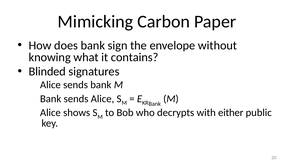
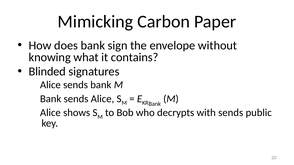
with either: either -> sends
